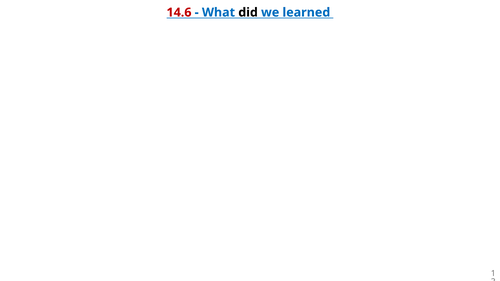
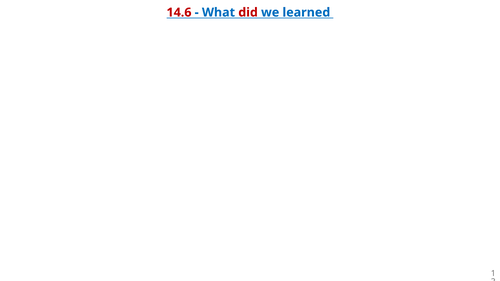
did colour: black -> red
